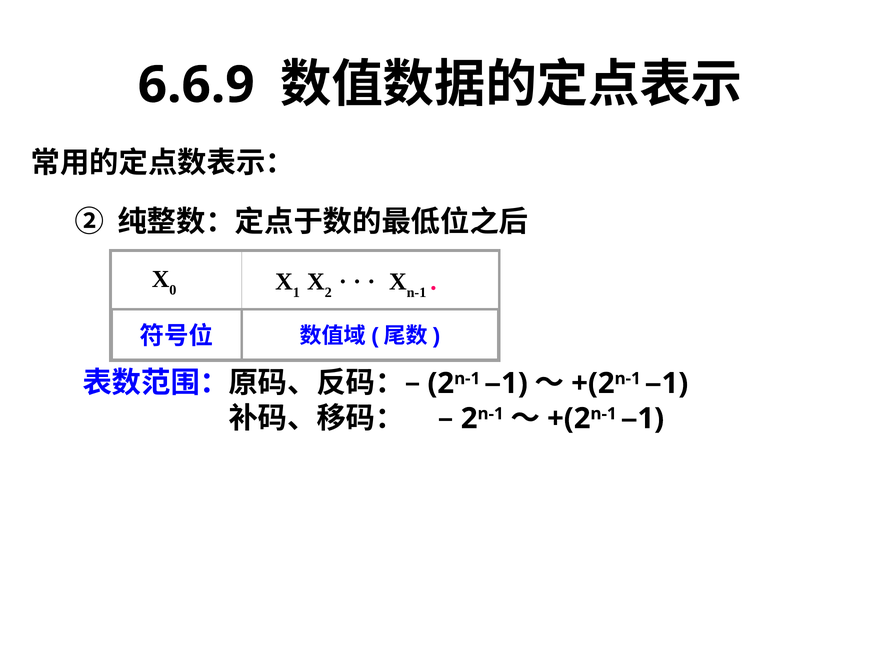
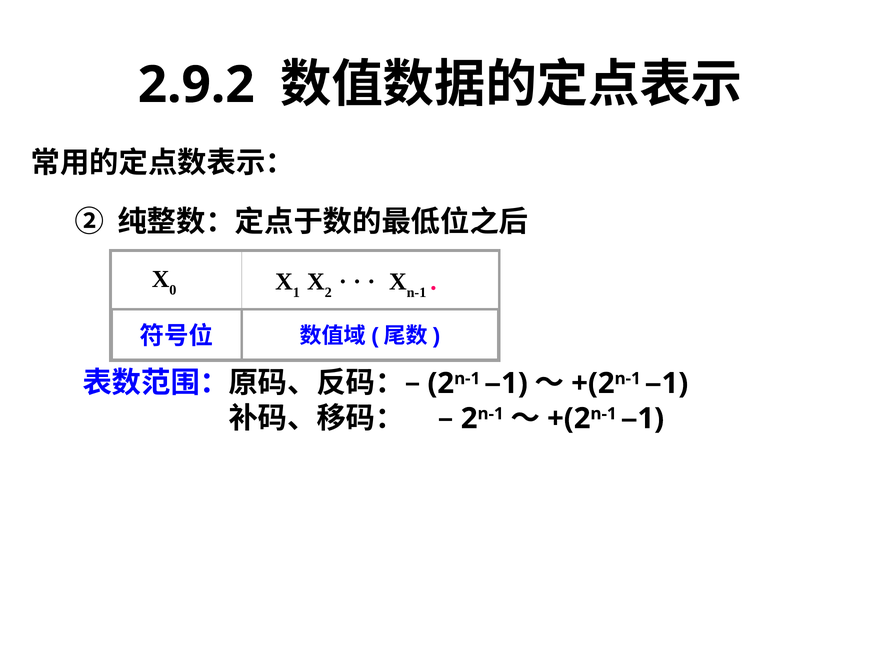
6.6.9: 6.6.9 -> 2.9.2
